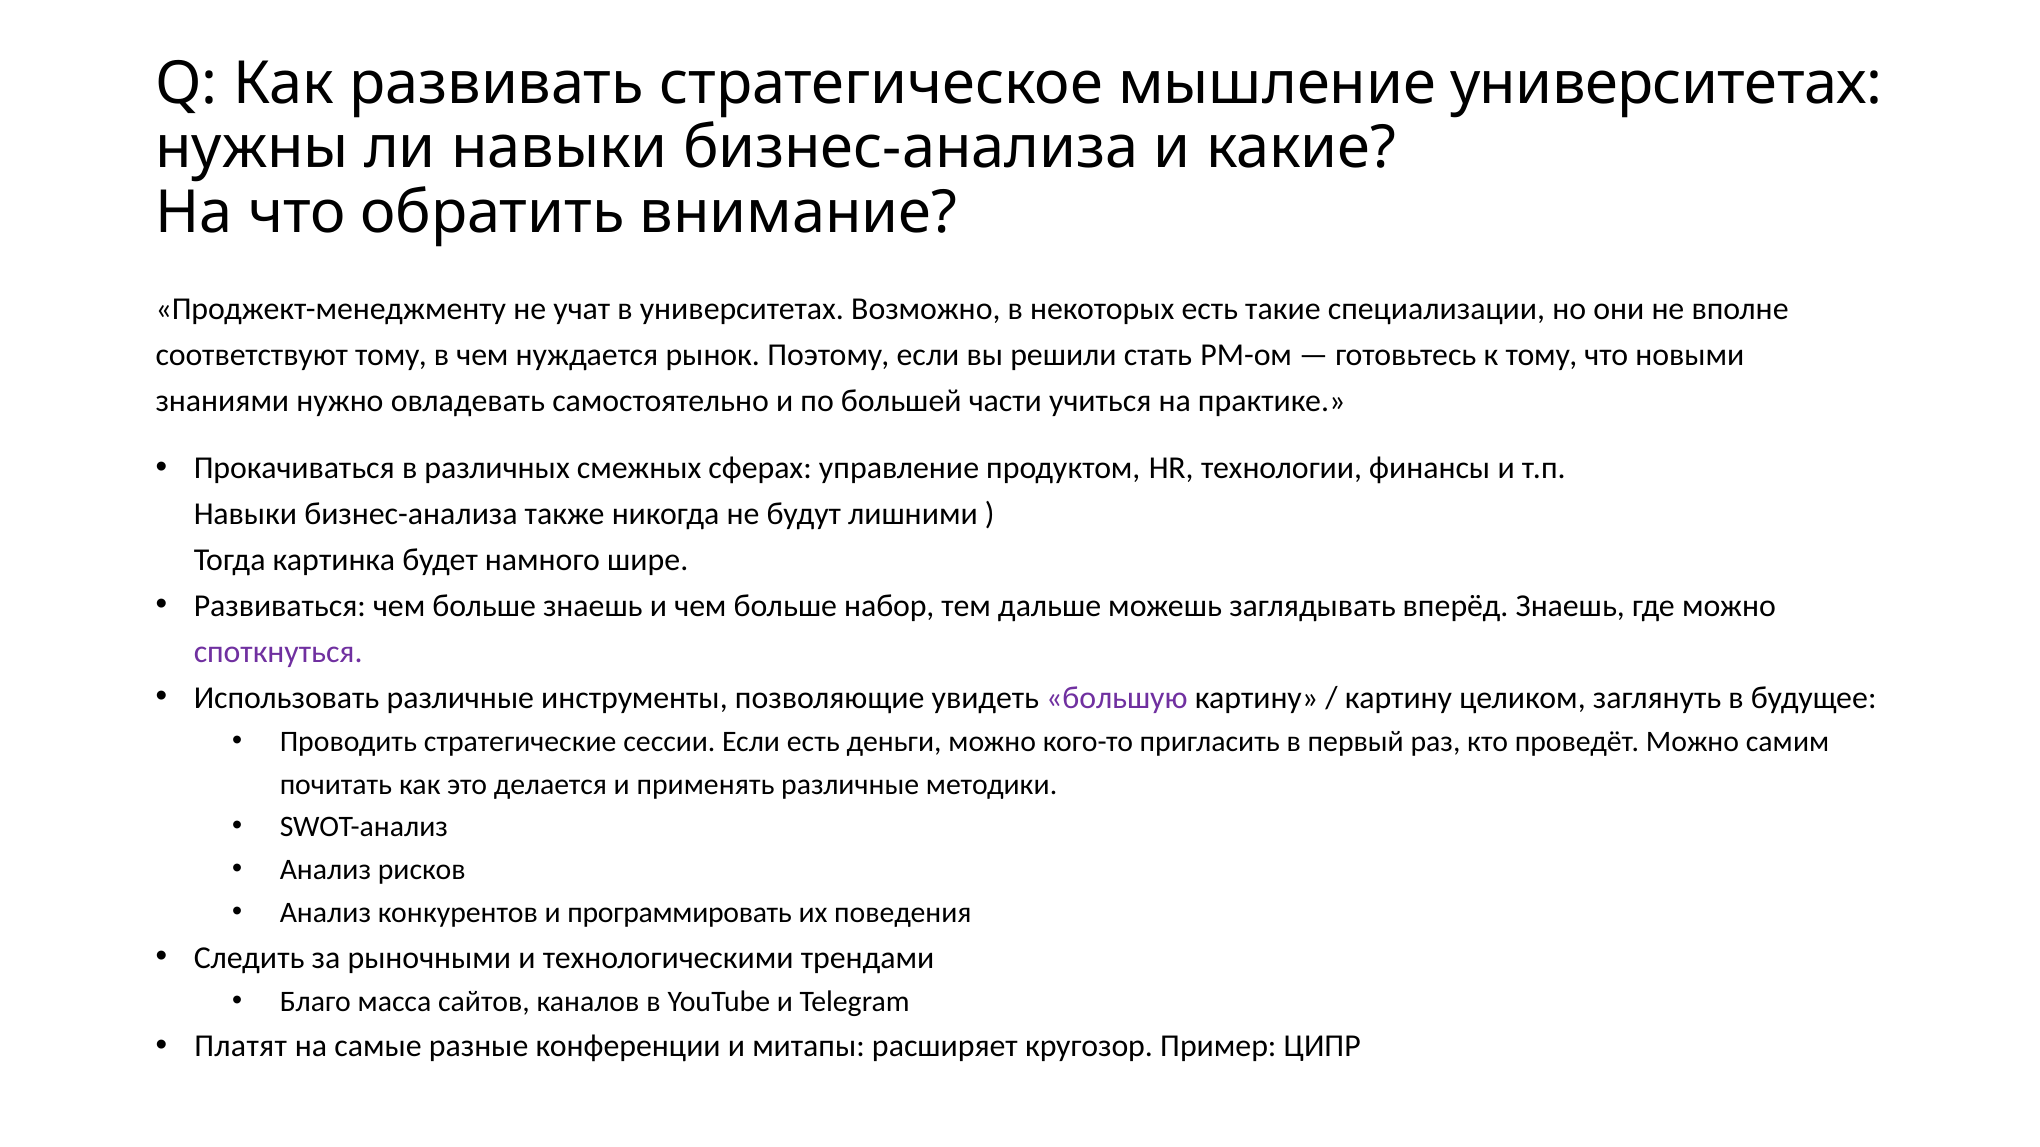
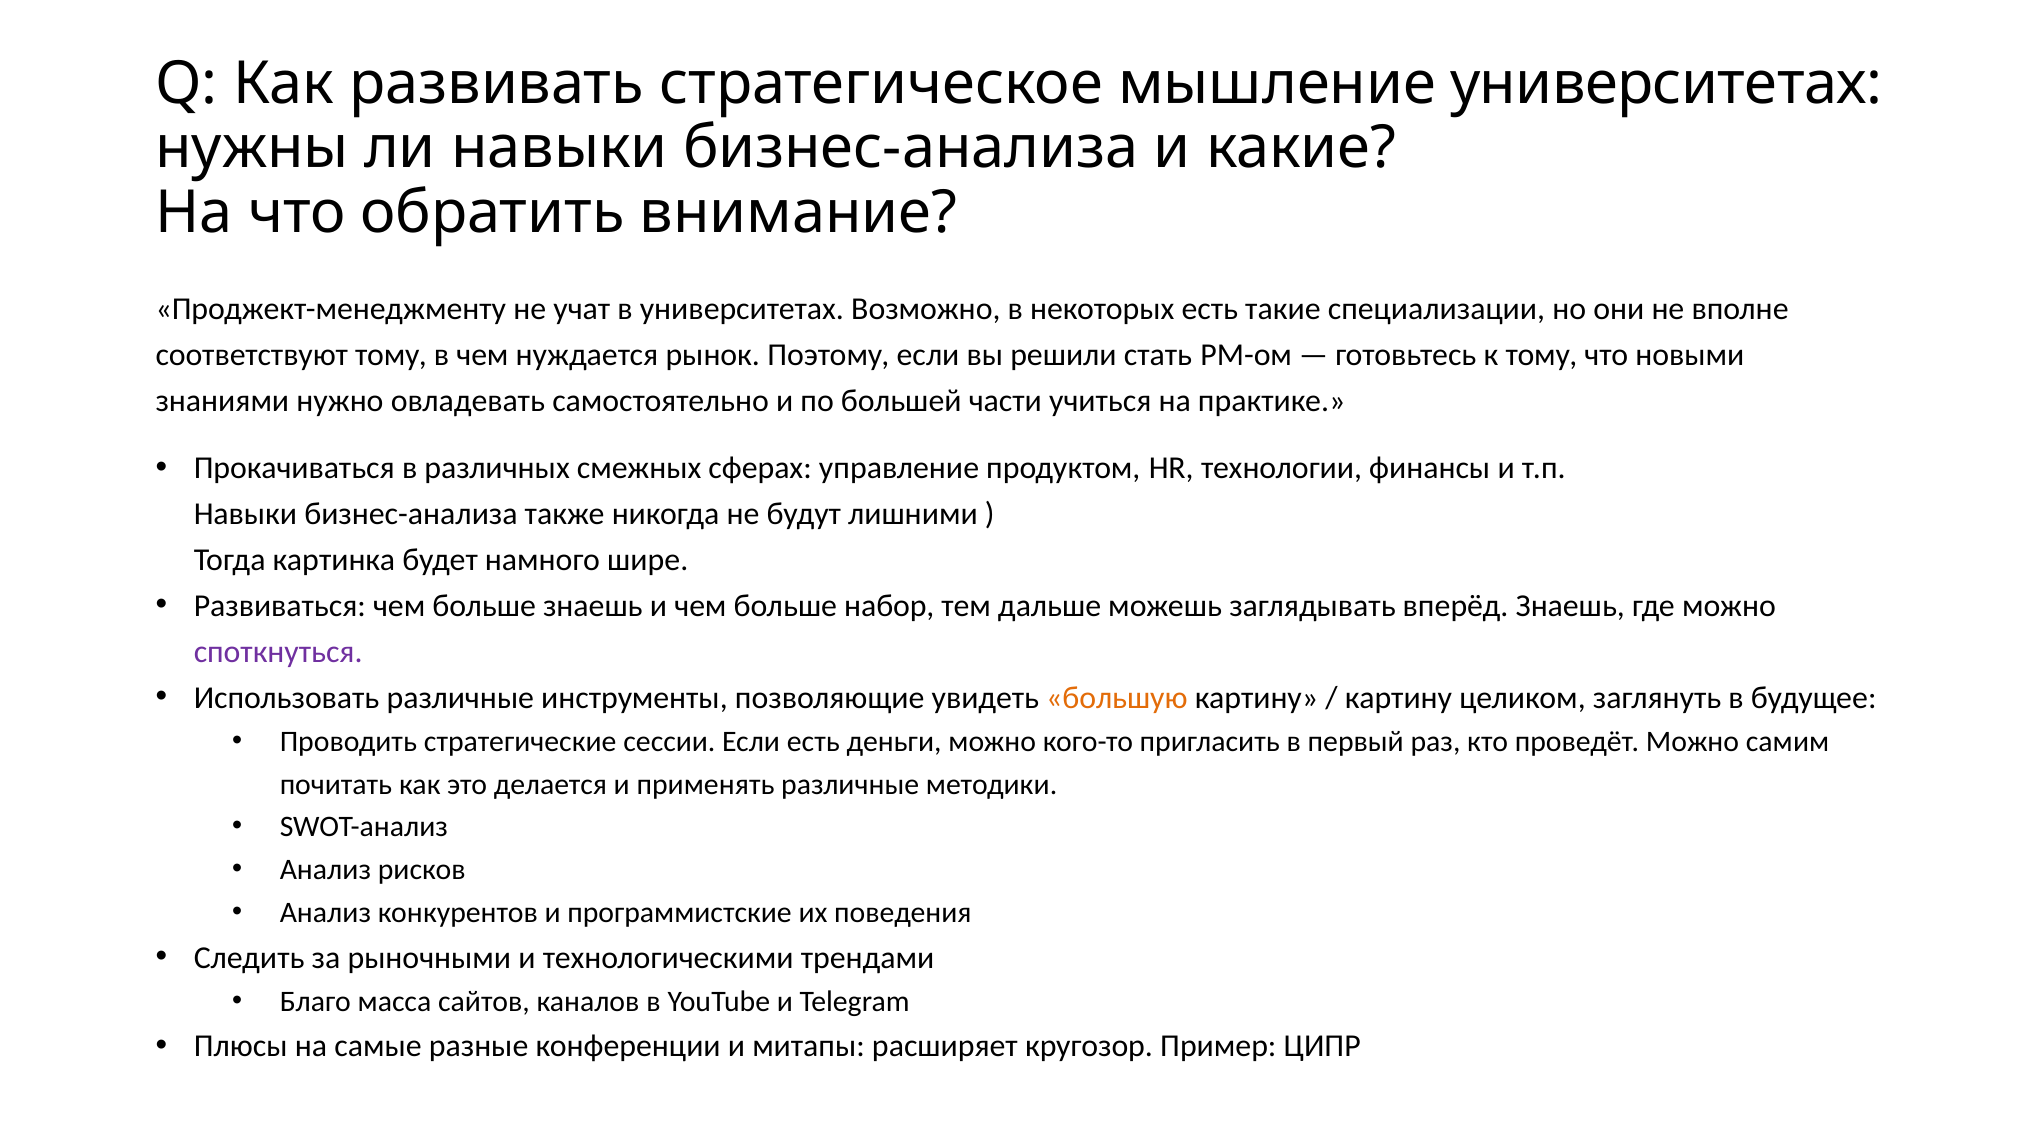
большую colour: purple -> orange
программировать: программировать -> программистские
Платят: Платят -> Плюсы
